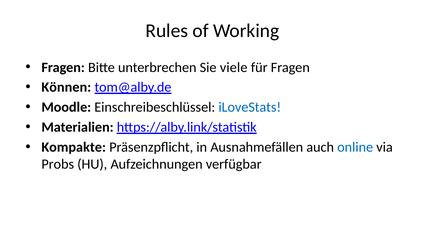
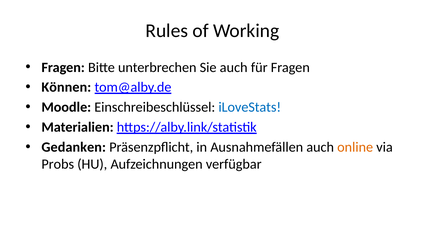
Sie viele: viele -> auch
Kompakte: Kompakte -> Gedanken
online colour: blue -> orange
